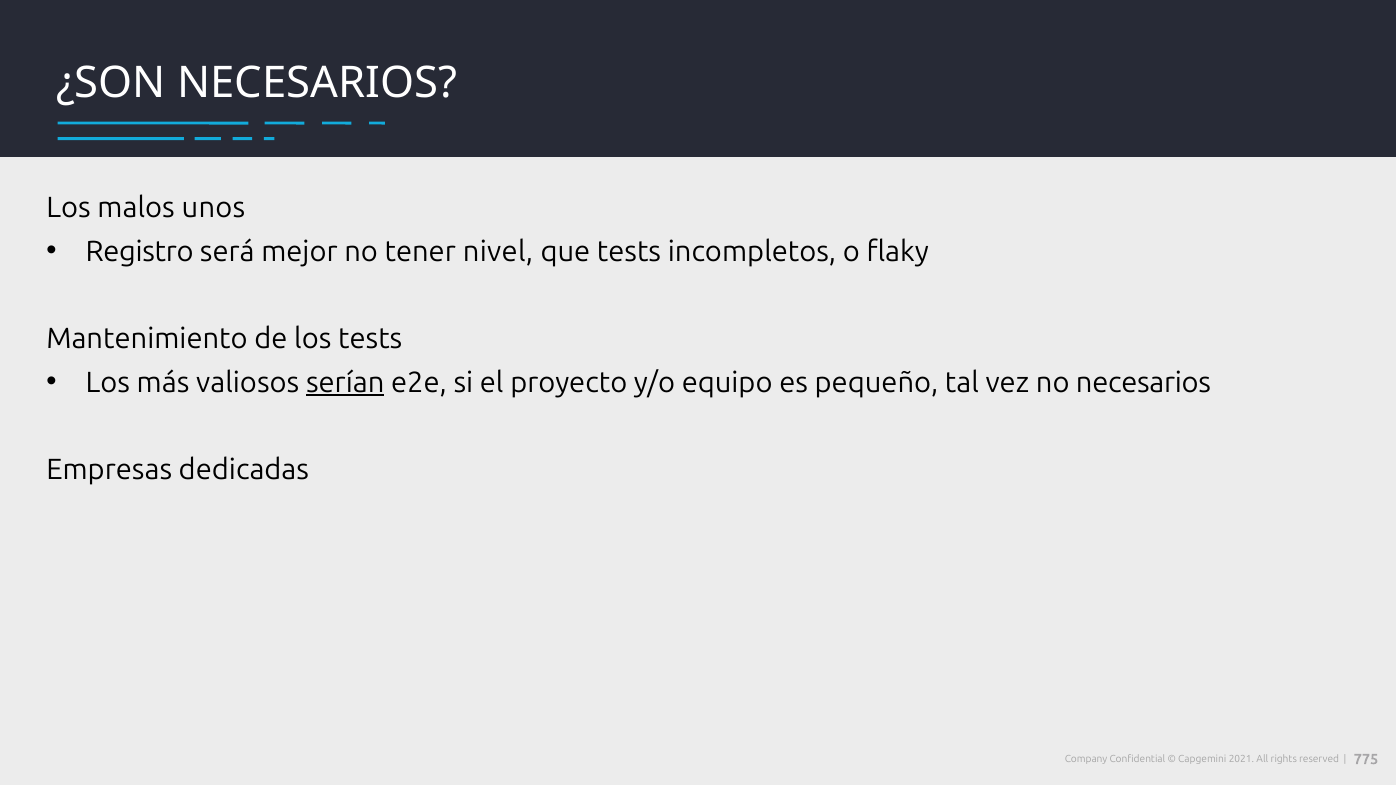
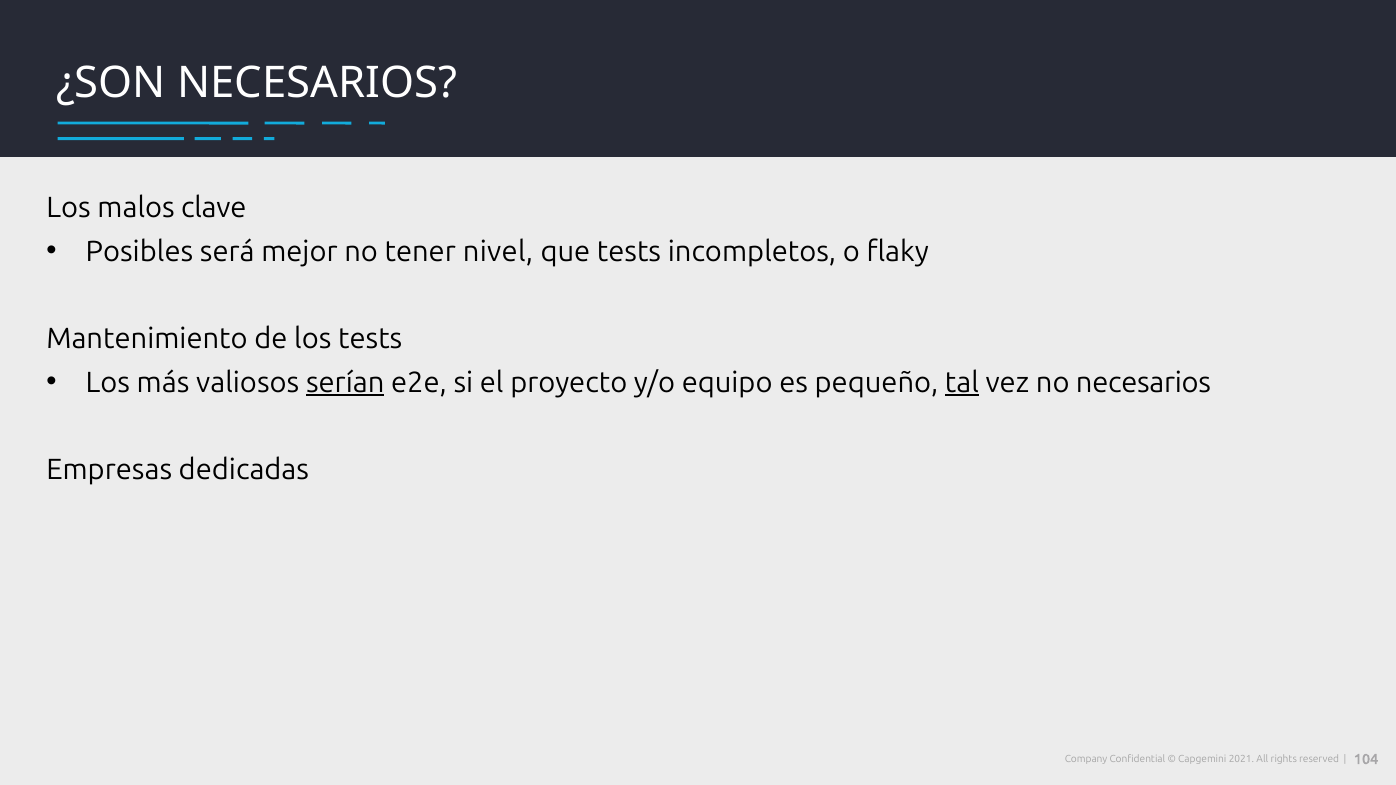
unos: unos -> clave
Registro: Registro -> Posibles
tal underline: none -> present
775: 775 -> 104
